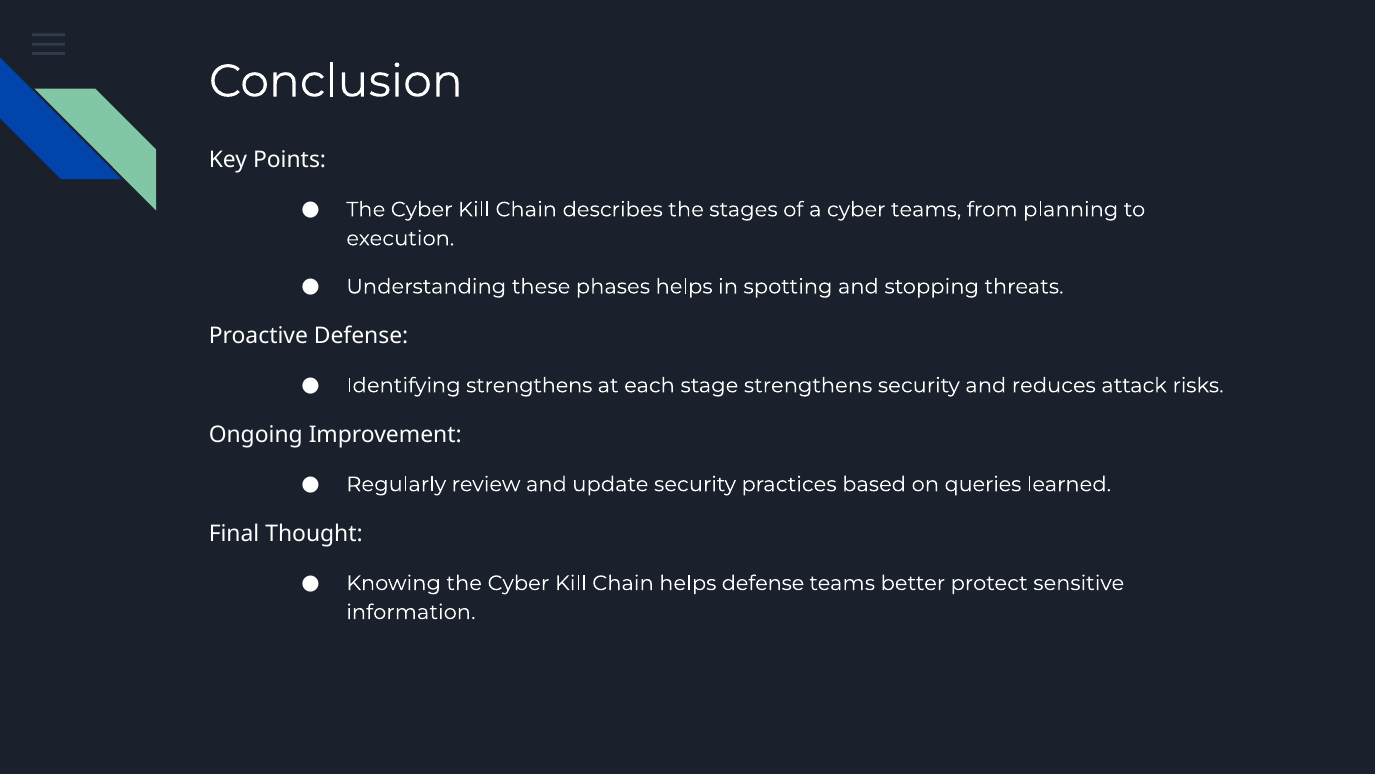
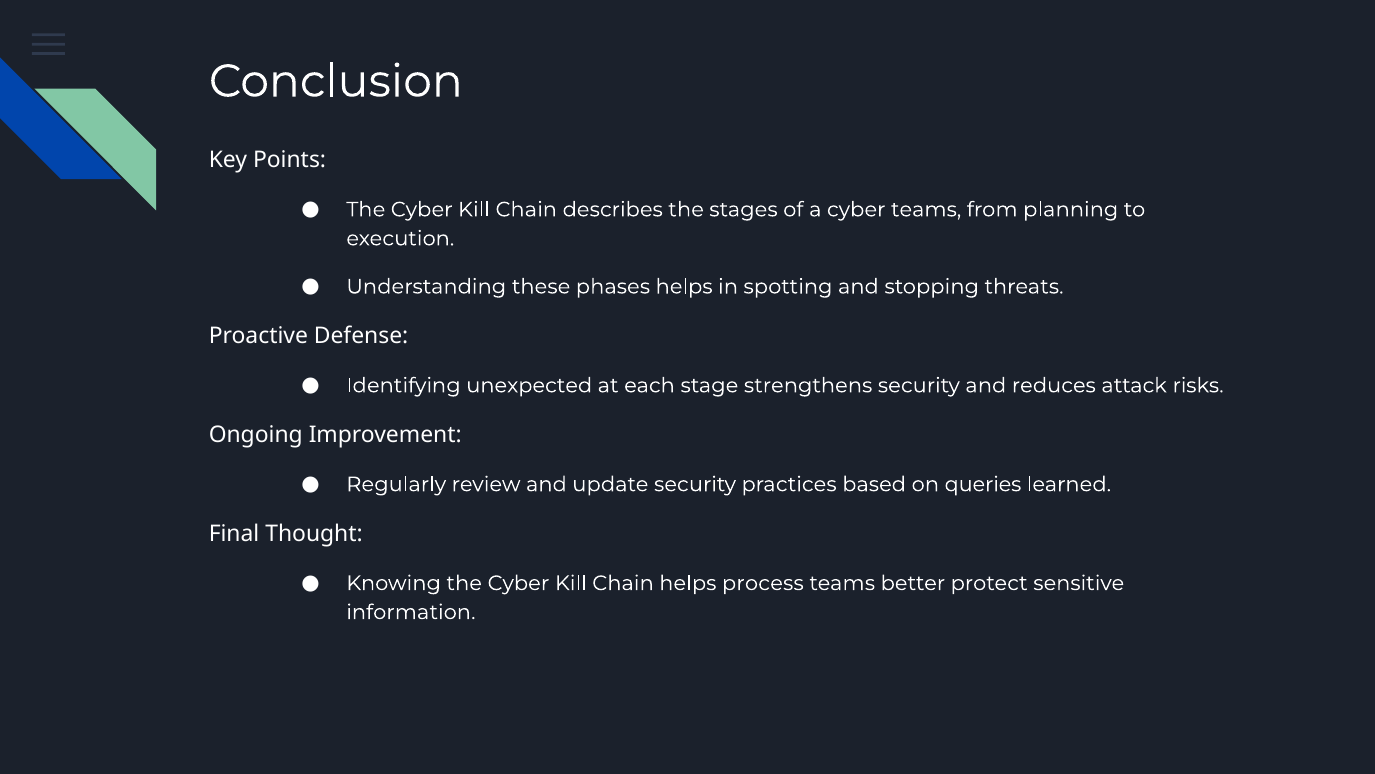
Identifying strengthens: strengthens -> unexpected
helps defense: defense -> process
